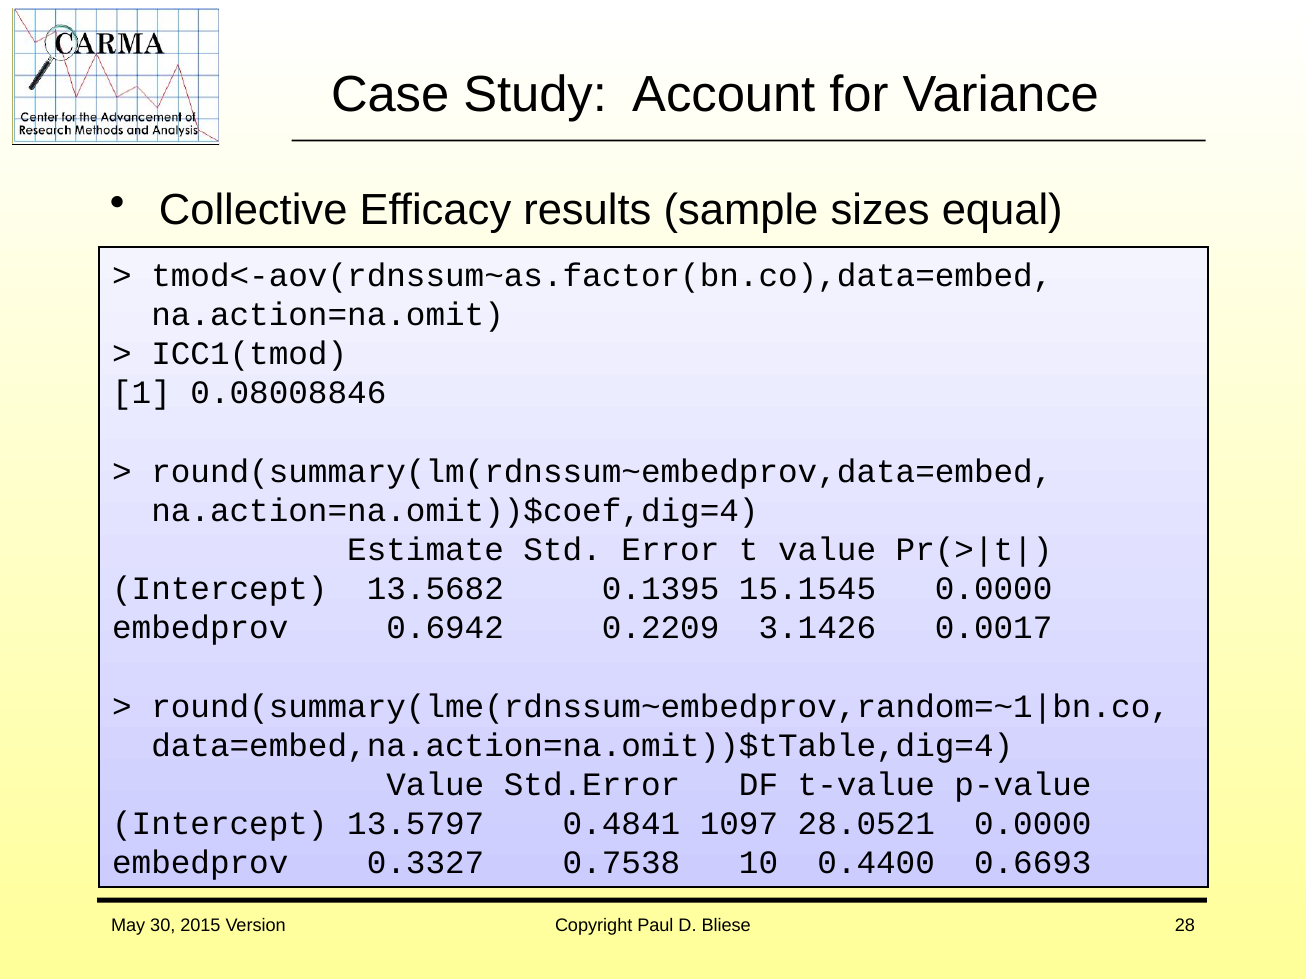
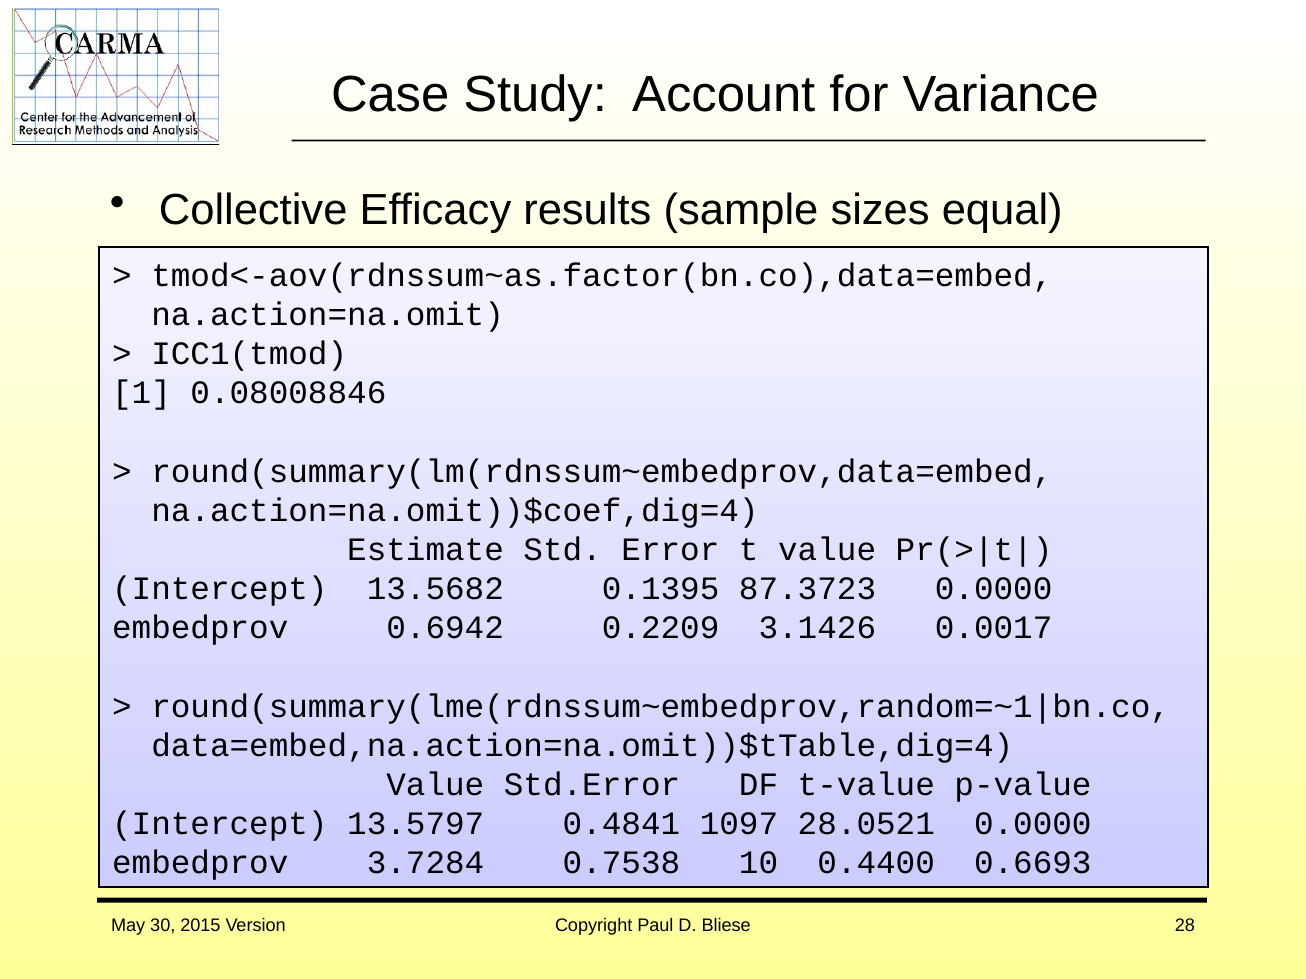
15.1545: 15.1545 -> 87.3723
0.3327: 0.3327 -> 3.7284
